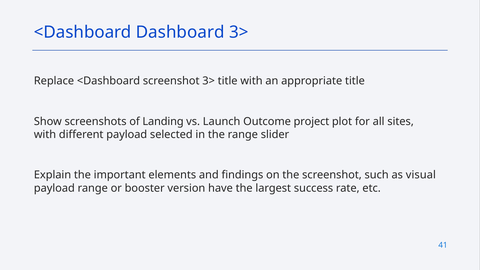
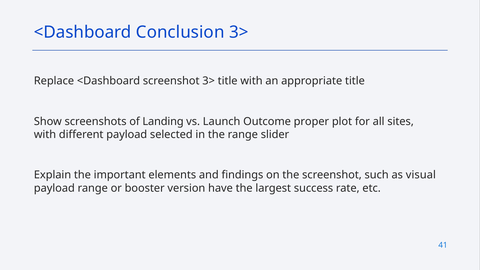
Dashboard: Dashboard -> Conclusion
project: project -> proper
